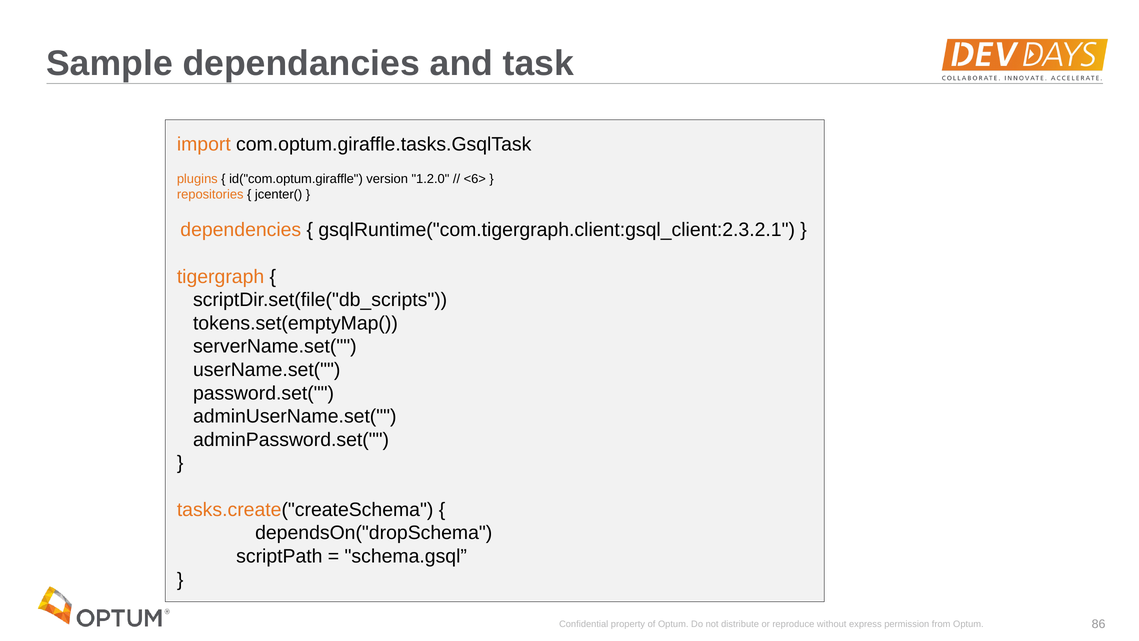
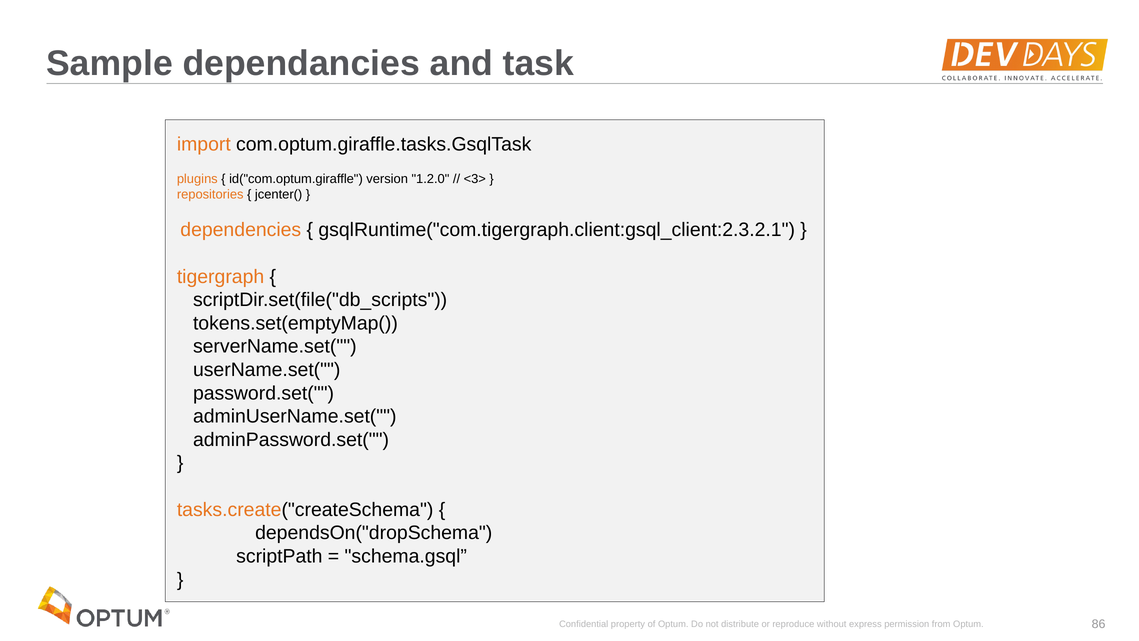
<6>: <6> -> <3>
